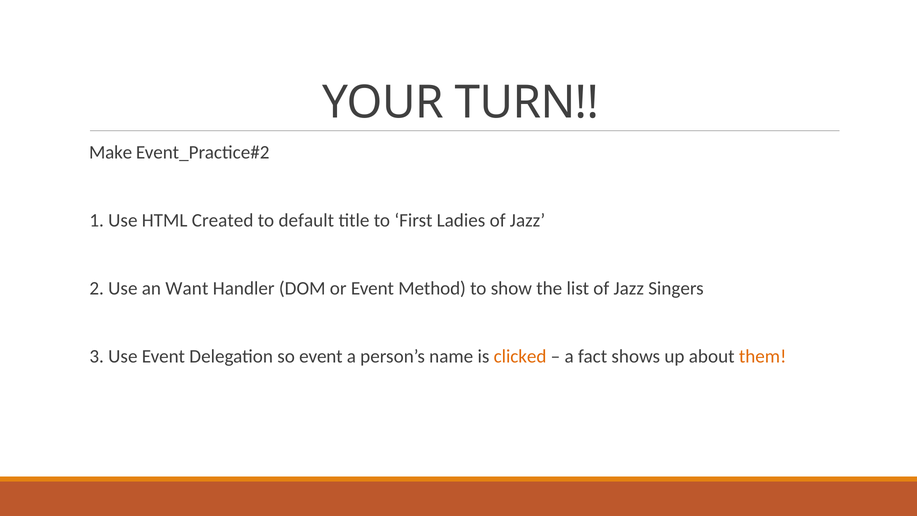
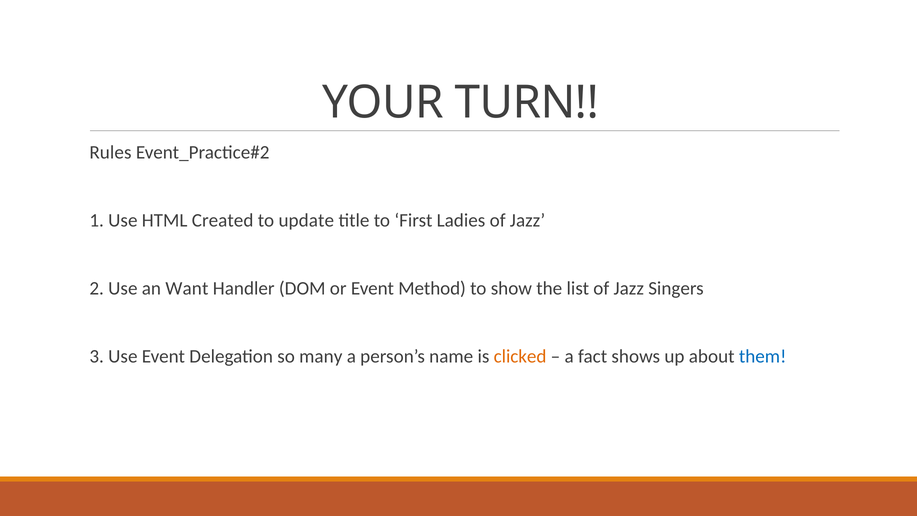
Make: Make -> Rules
default: default -> update
so event: event -> many
them colour: orange -> blue
